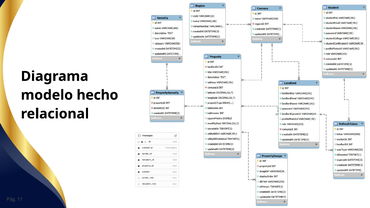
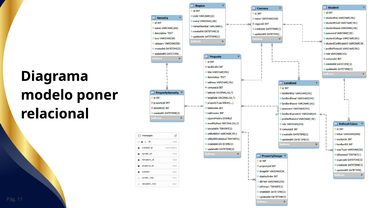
hecho: hecho -> poner
